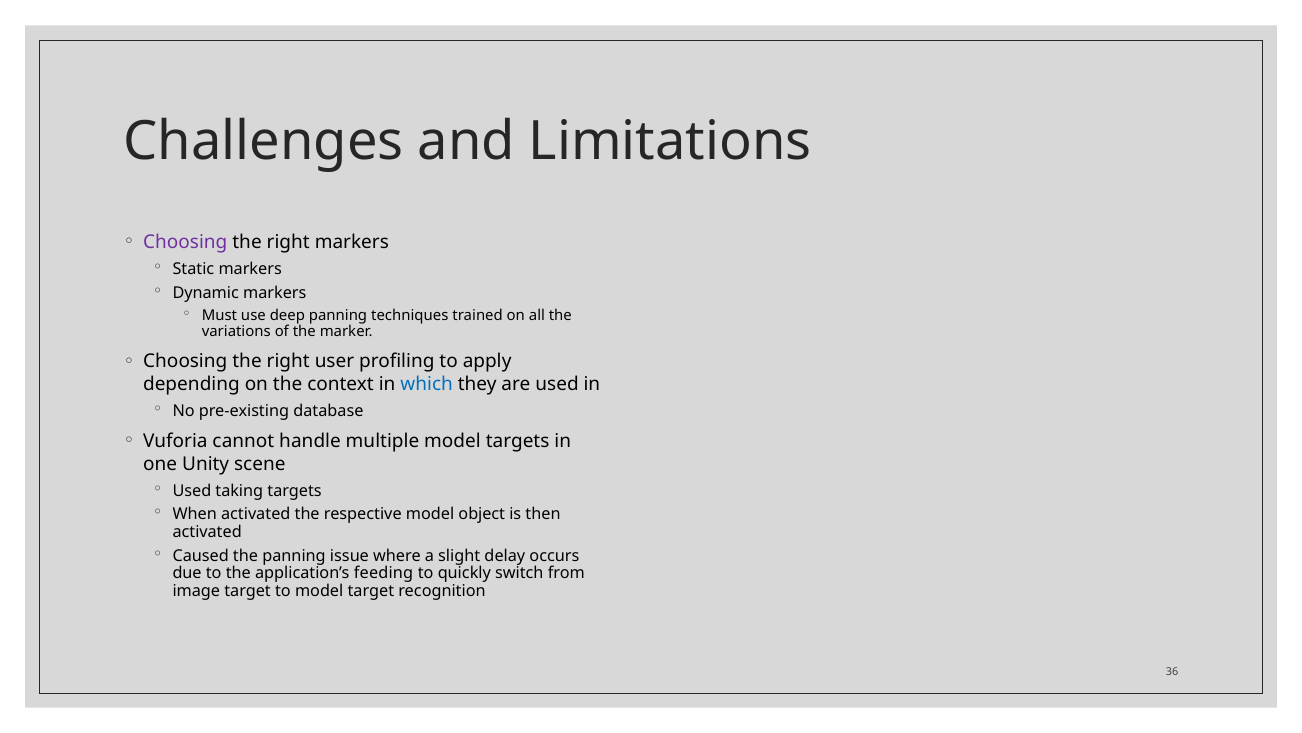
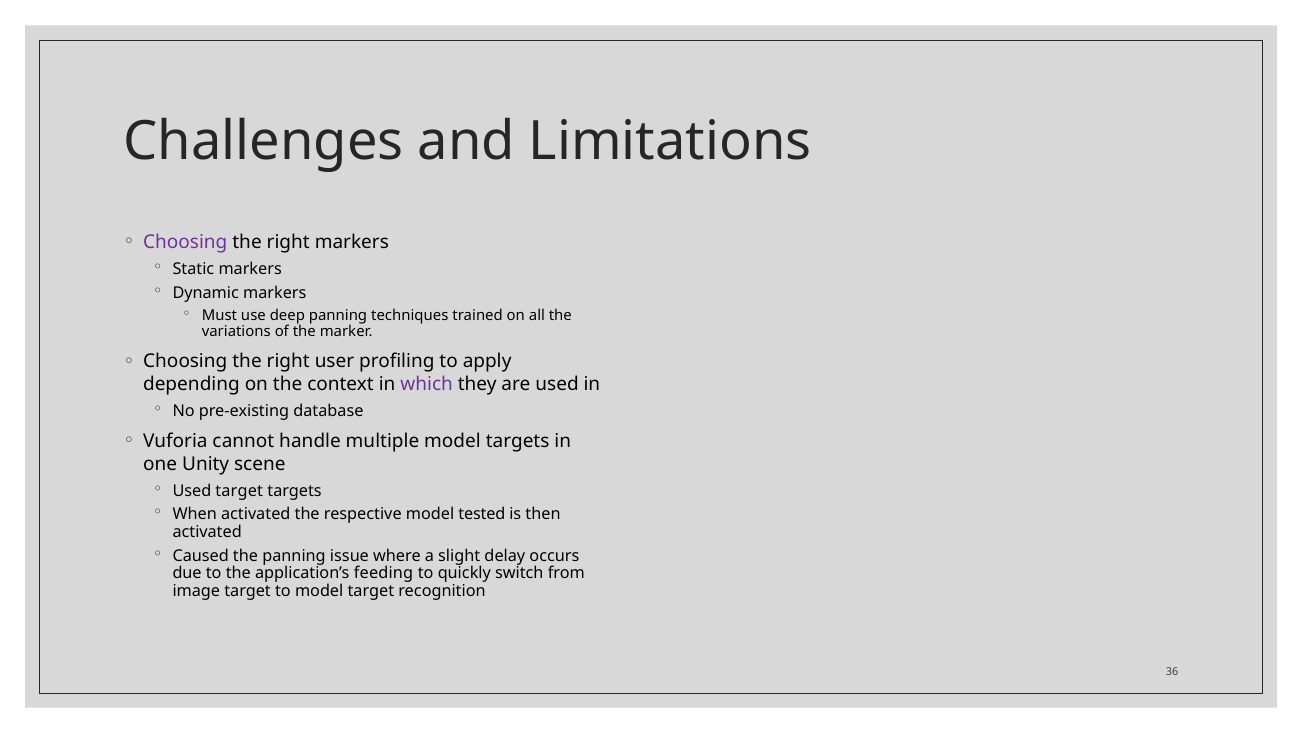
which colour: blue -> purple
Used taking: taking -> target
object: object -> tested
